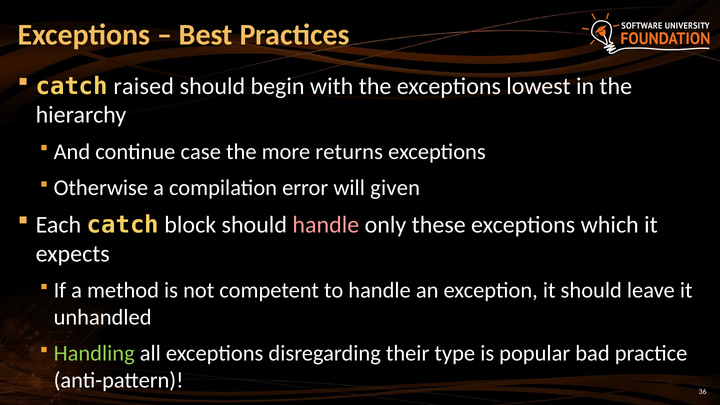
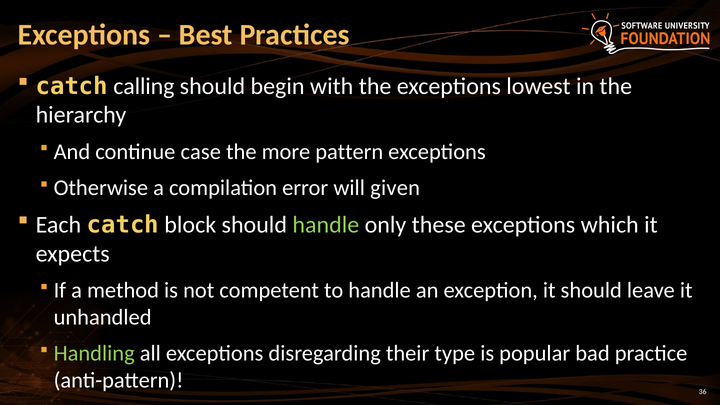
raised: raised -> calling
returns: returns -> pattern
handle at (326, 225) colour: pink -> light green
